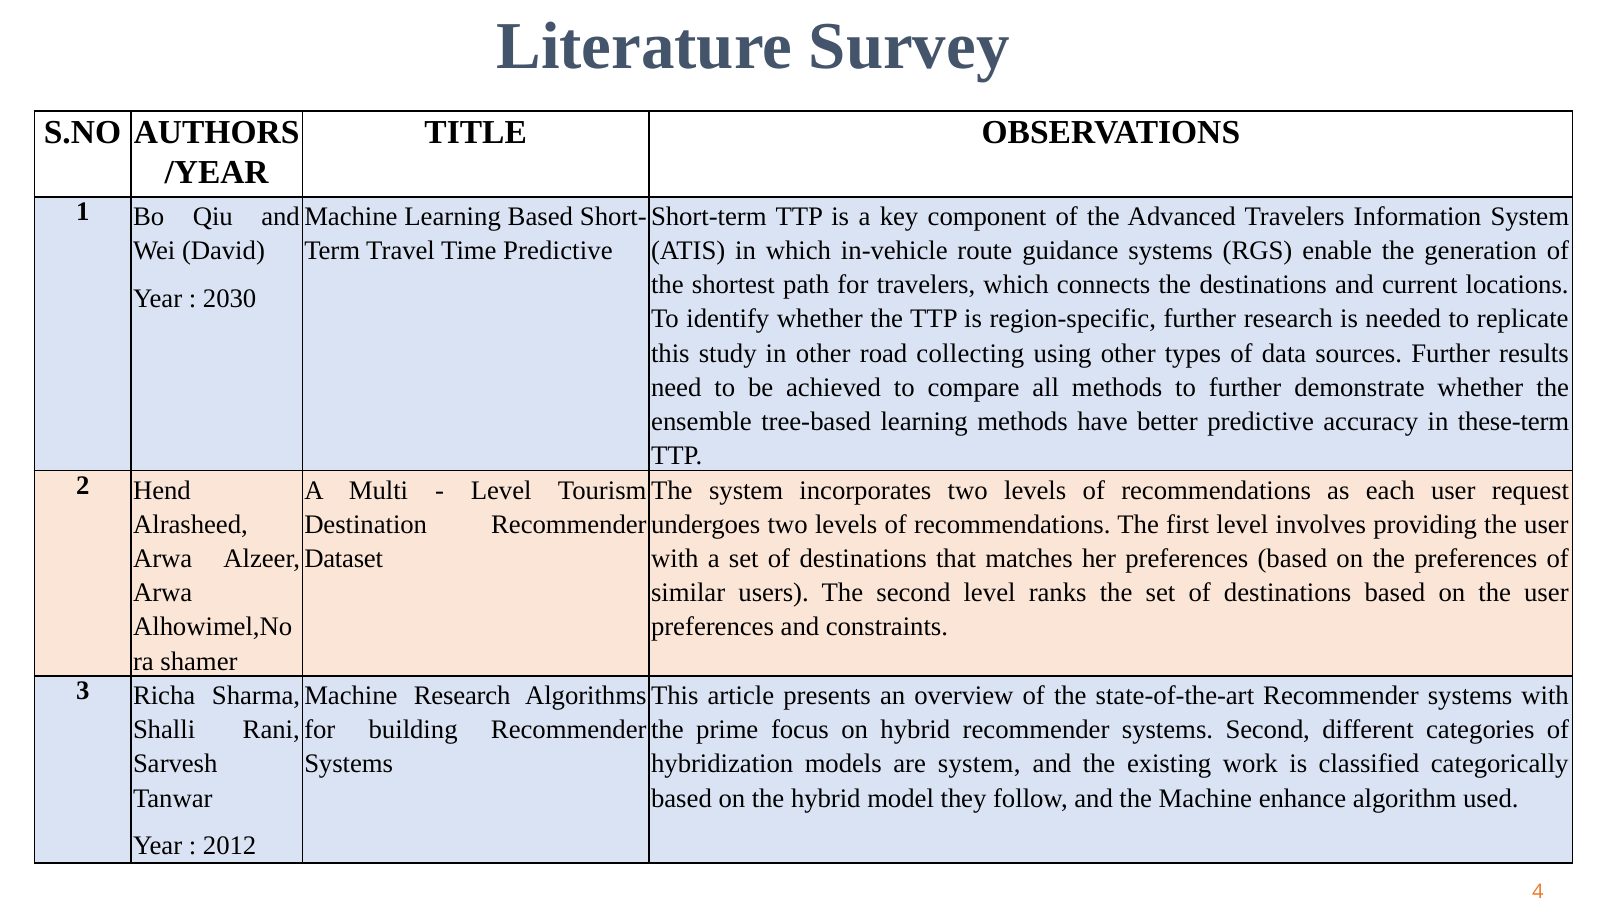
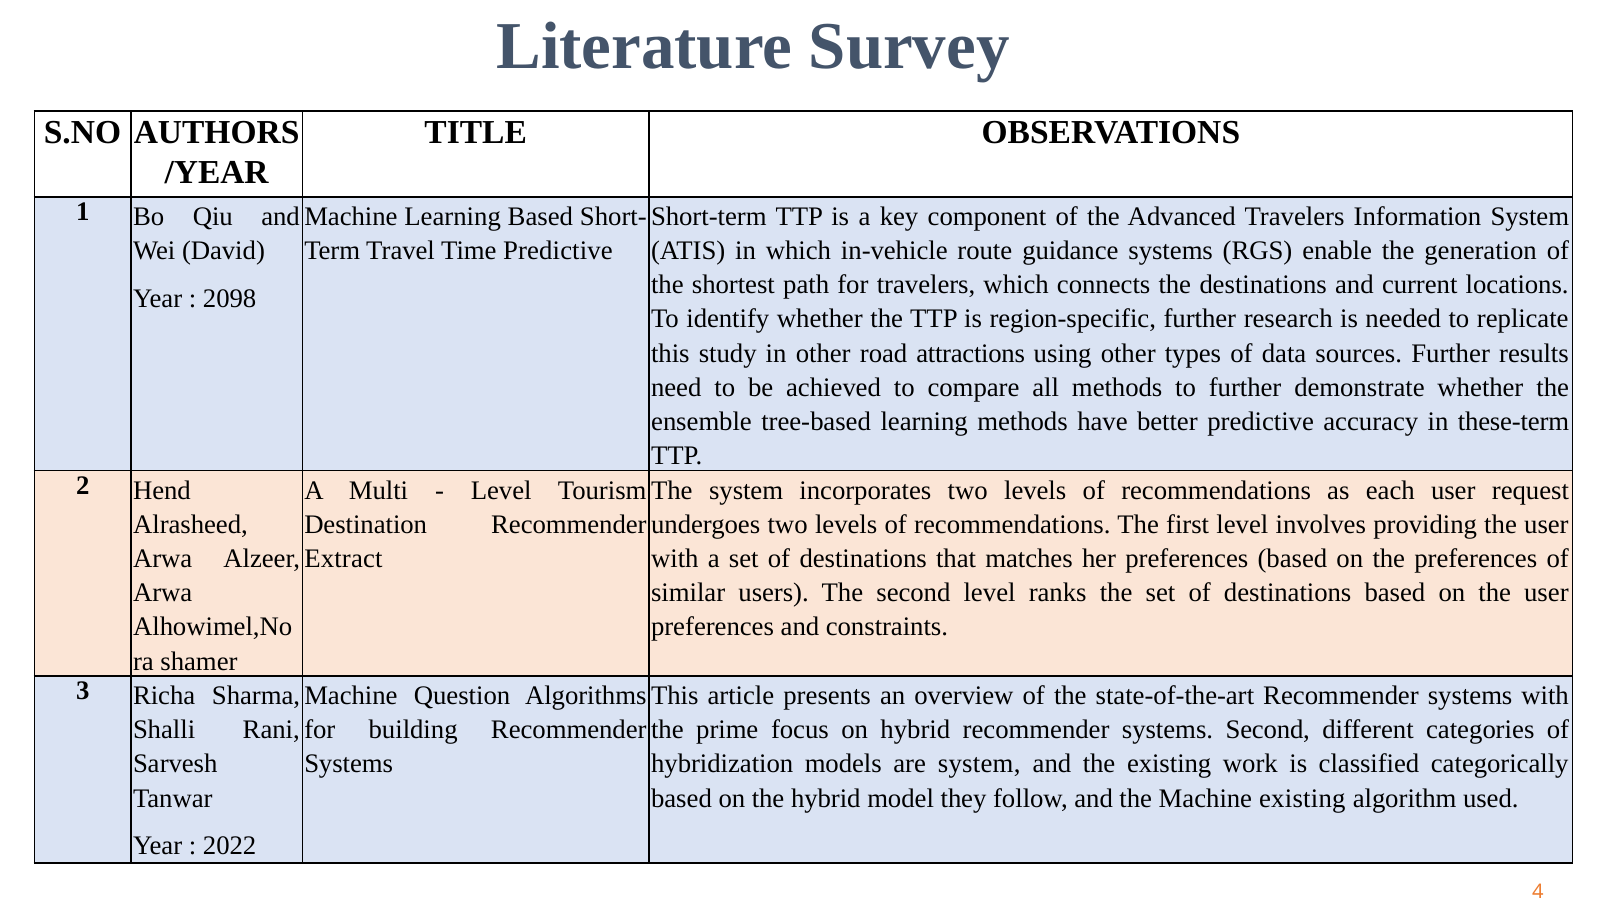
2030: 2030 -> 2098
collecting: collecting -> attractions
Dataset: Dataset -> Extract
Machine Research: Research -> Question
Machine enhance: enhance -> existing
2012: 2012 -> 2022
